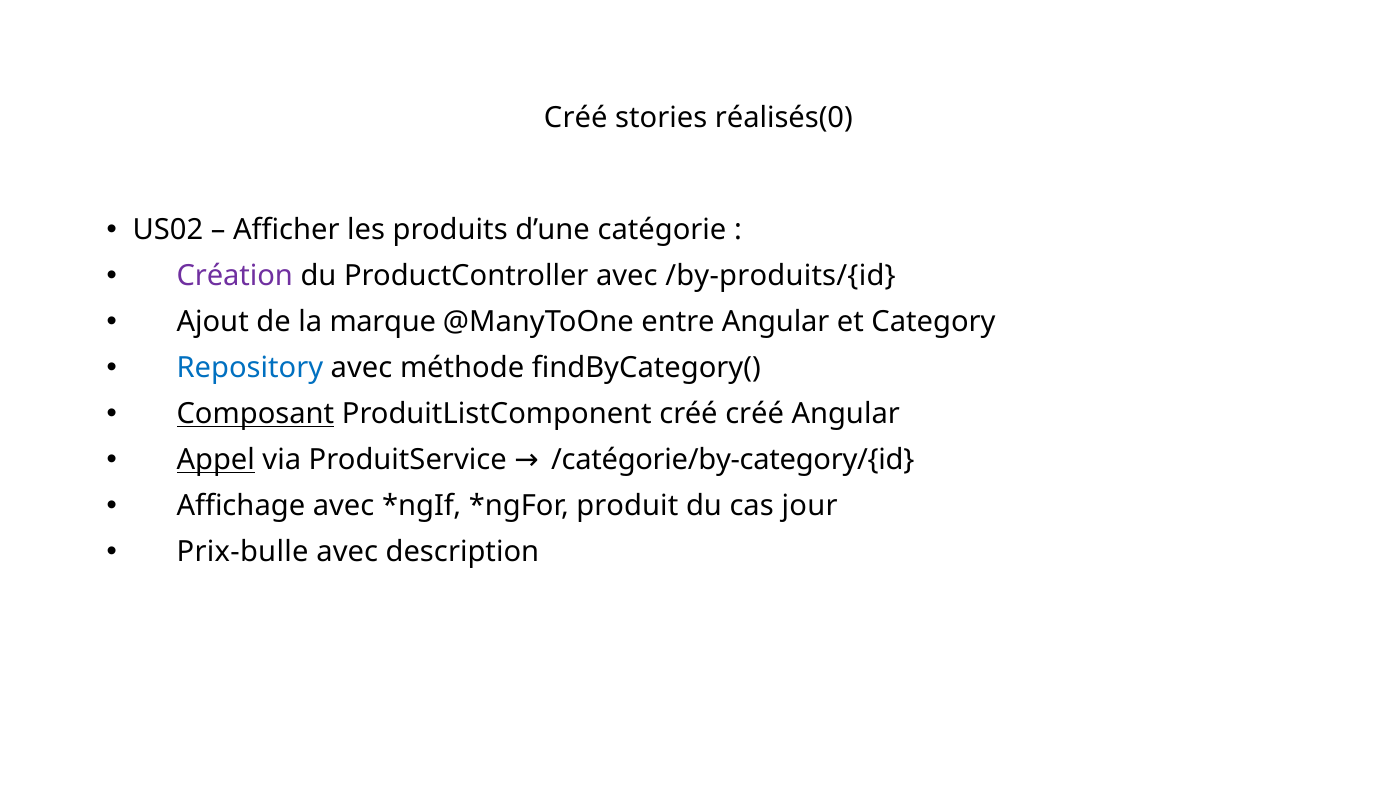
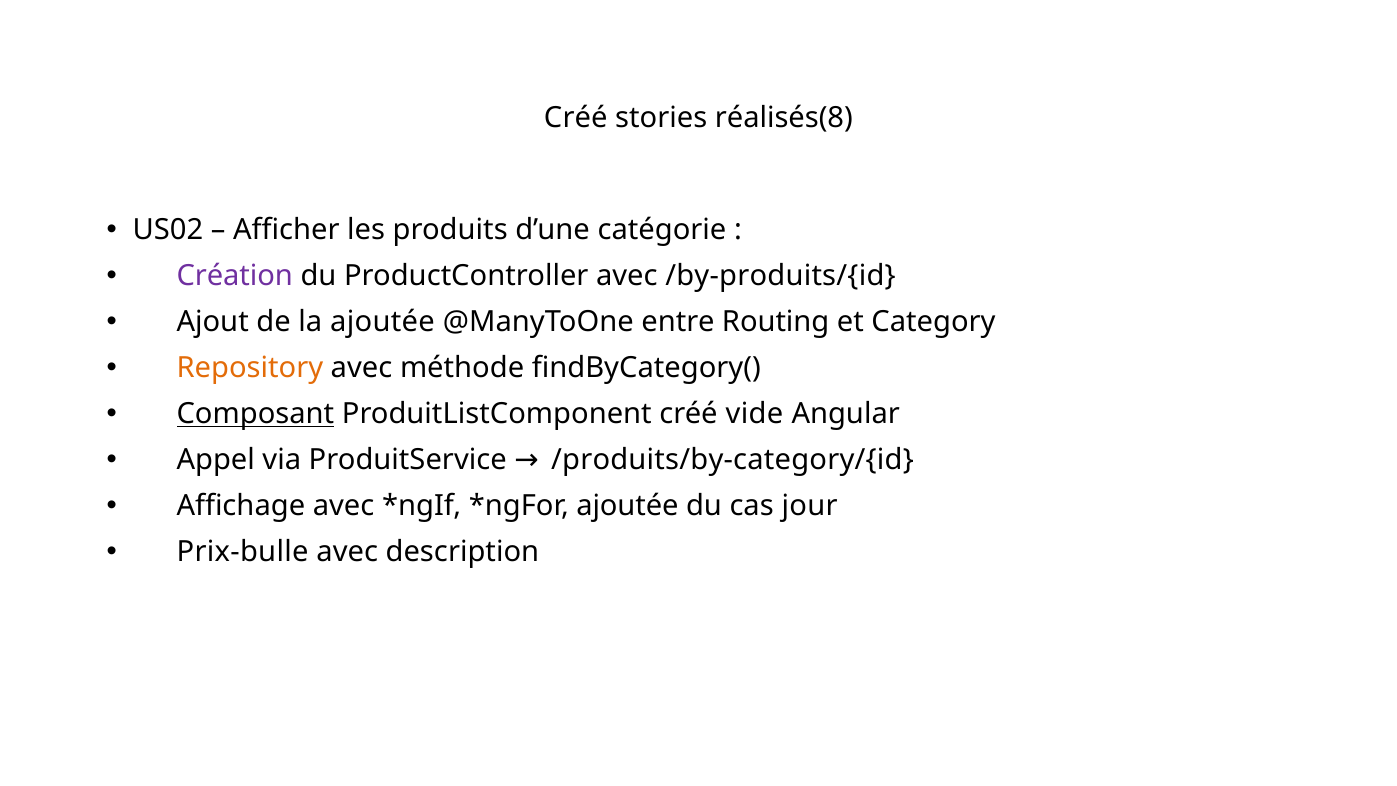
réalisés(0: réalisés(0 -> réalisés(8
la marque: marque -> ajoutée
entre Angular: Angular -> Routing
Repository colour: blue -> orange
créé créé: créé -> vide
Appel underline: present -> none
/catégorie/by-category/{id: /catégorie/by-category/{id -> /produits/by-category/{id
produit at (627, 506): produit -> ajoutée
